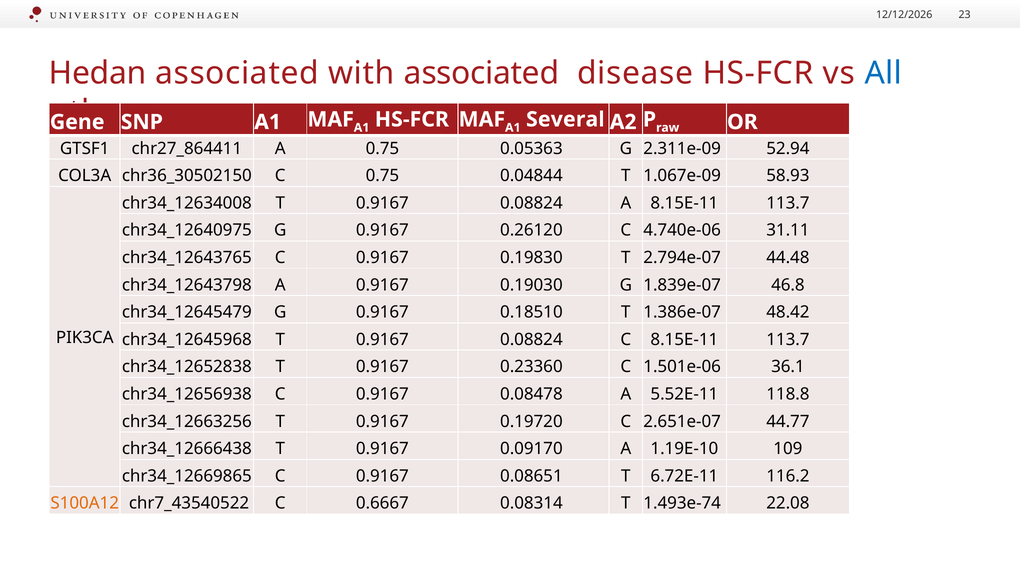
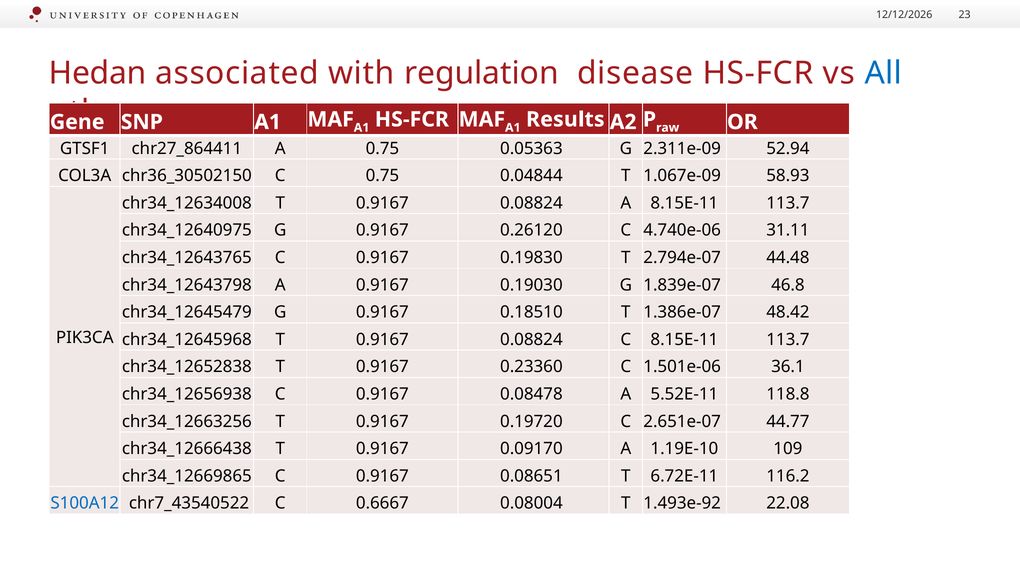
with associated: associated -> regulation
Several: Several -> Results
S100A12 colour: orange -> blue
0.08314: 0.08314 -> 0.08004
1.493e-74: 1.493e-74 -> 1.493e-92
